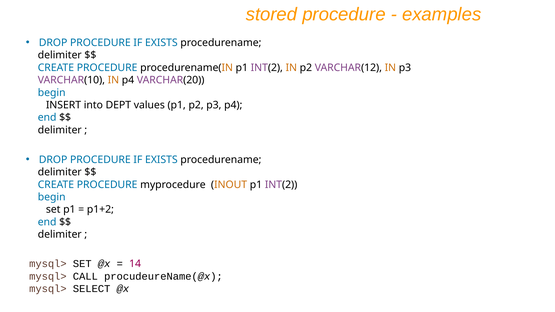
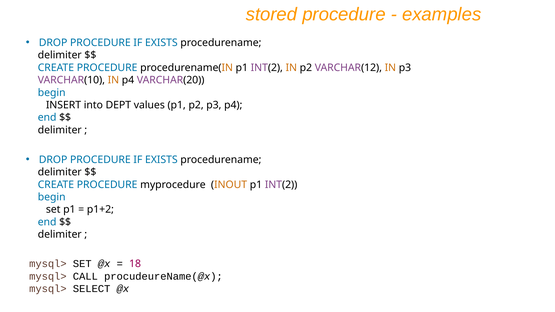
14: 14 -> 18
